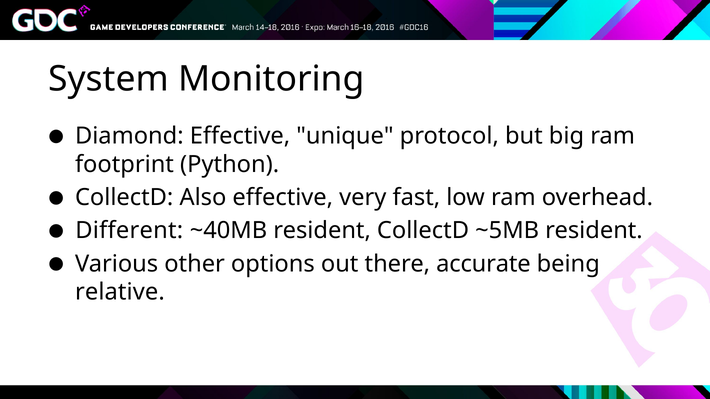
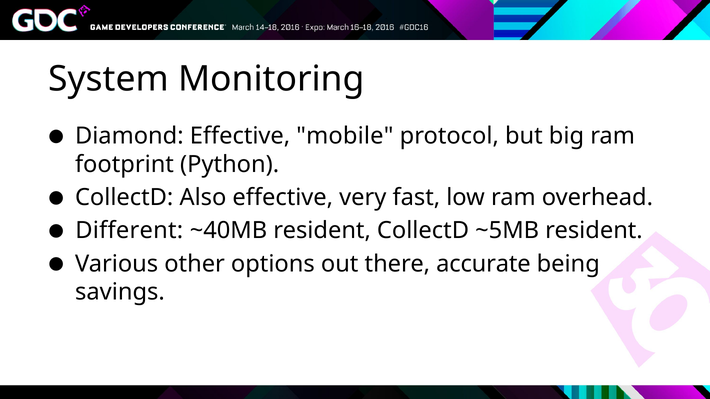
unique: unique -> mobile
relative: relative -> savings
